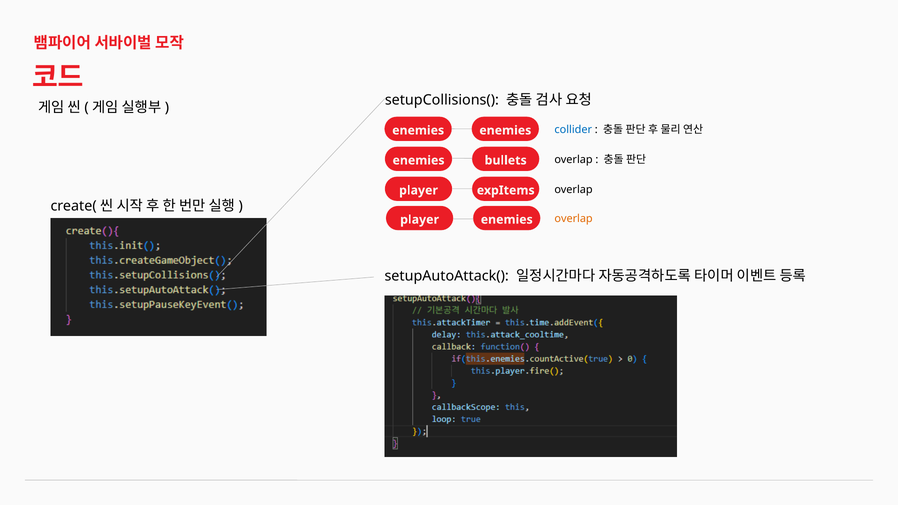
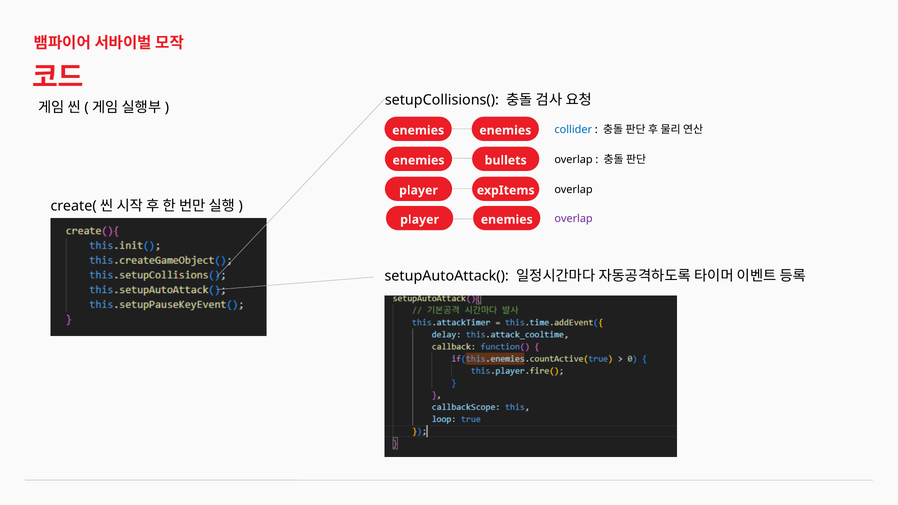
overlap at (574, 219) colour: orange -> purple
